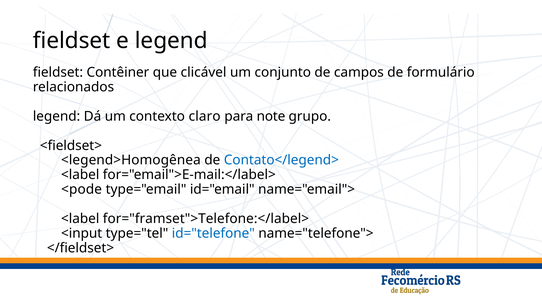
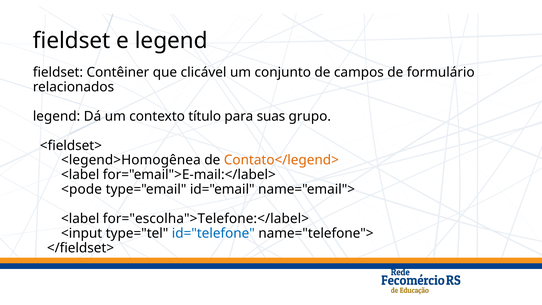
claro: claro -> título
note: note -> suas
Contato</legend> colour: blue -> orange
for="framset">Telefone:</label>: for="framset">Telefone:</label> -> for="escolha">Telefone:</label>
